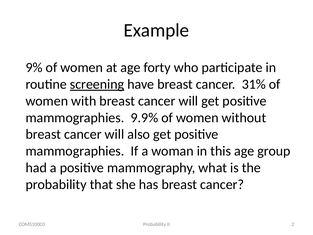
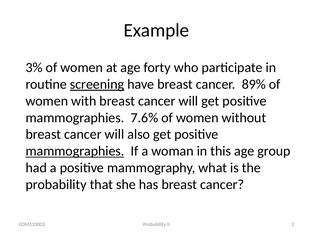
9%: 9% -> 3%
31%: 31% -> 89%
9.9%: 9.9% -> 7.6%
mammographies at (75, 151) underline: none -> present
